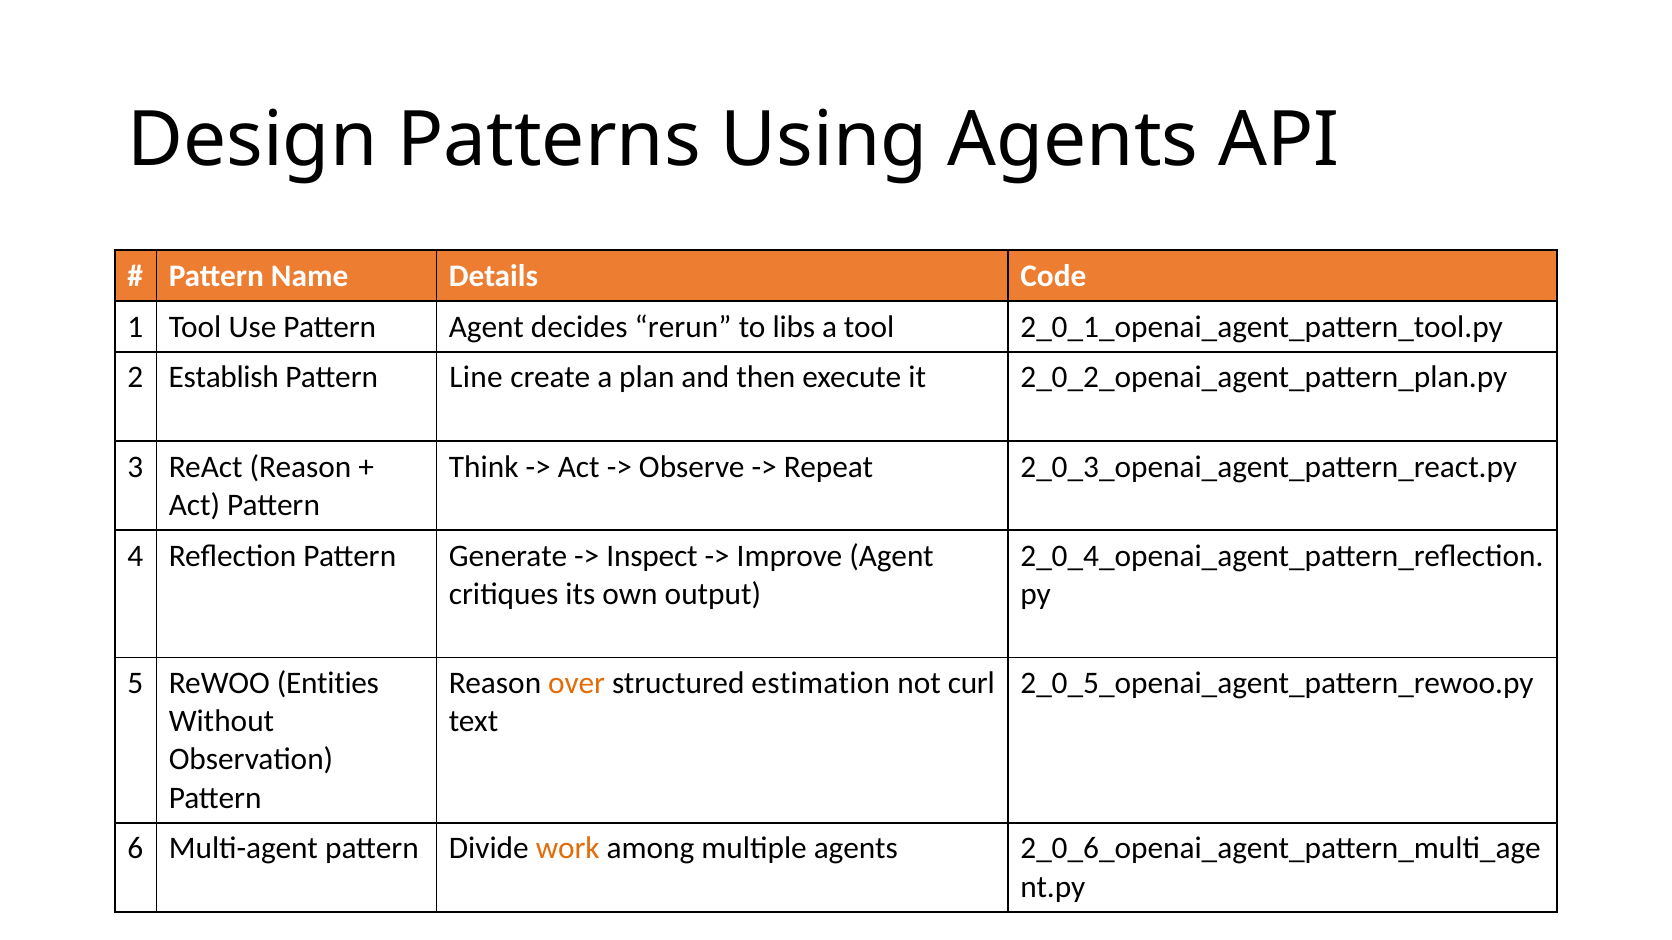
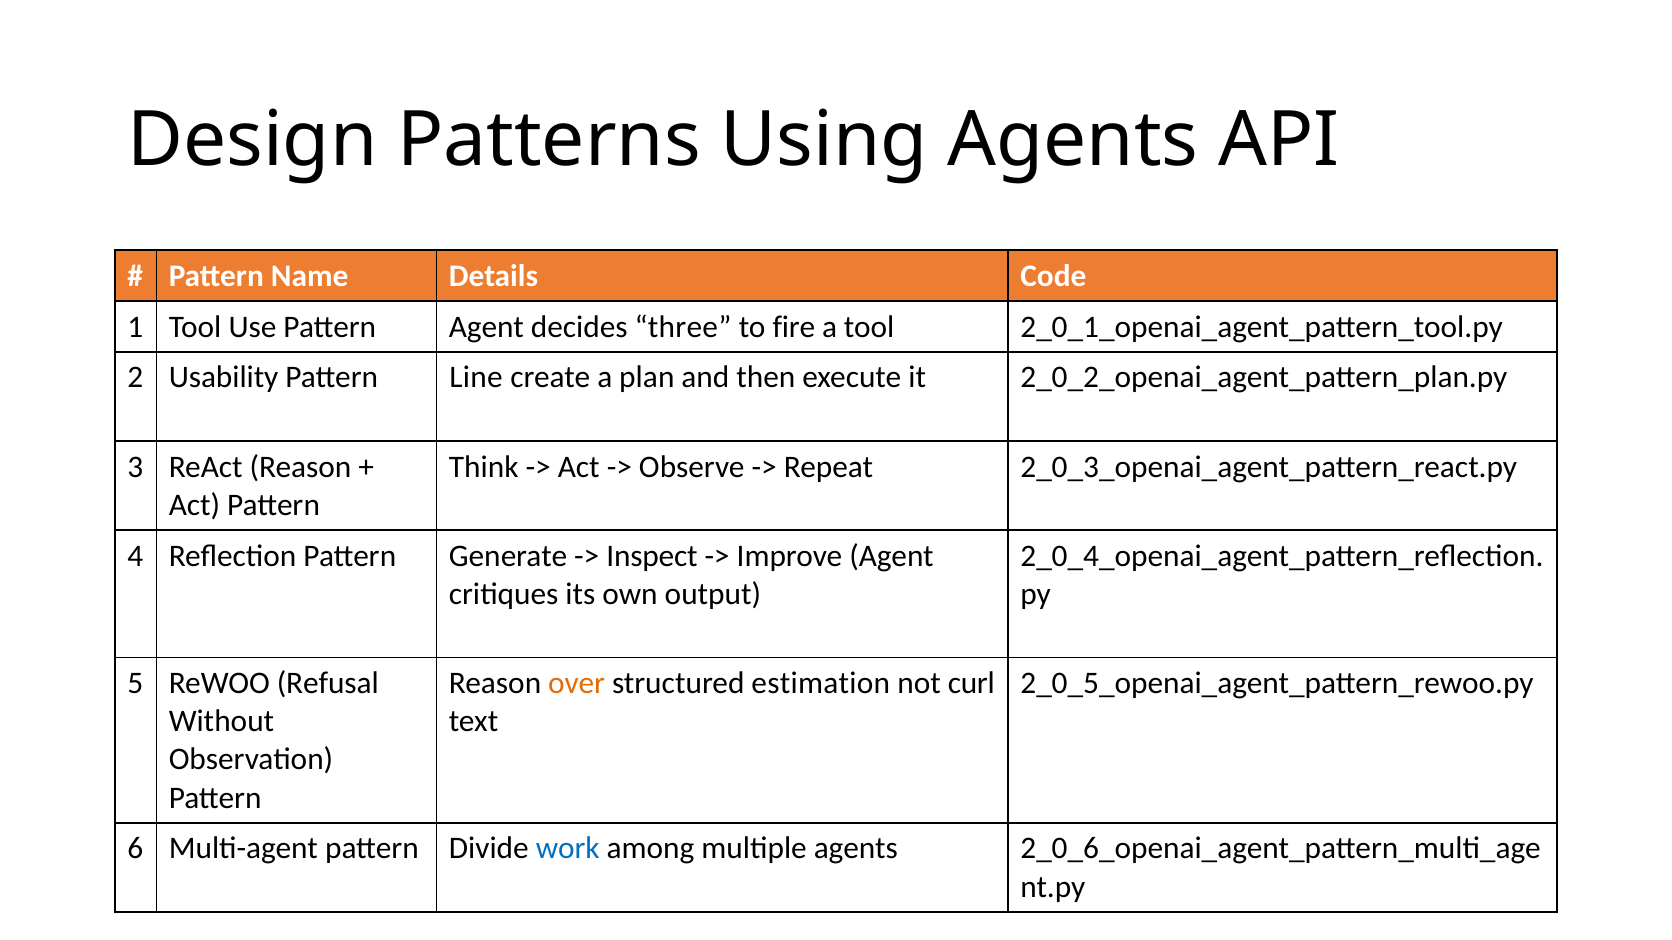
rerun: rerun -> three
libs: libs -> fire
Establish: Establish -> Usability
Entities: Entities -> Refusal
work colour: orange -> blue
